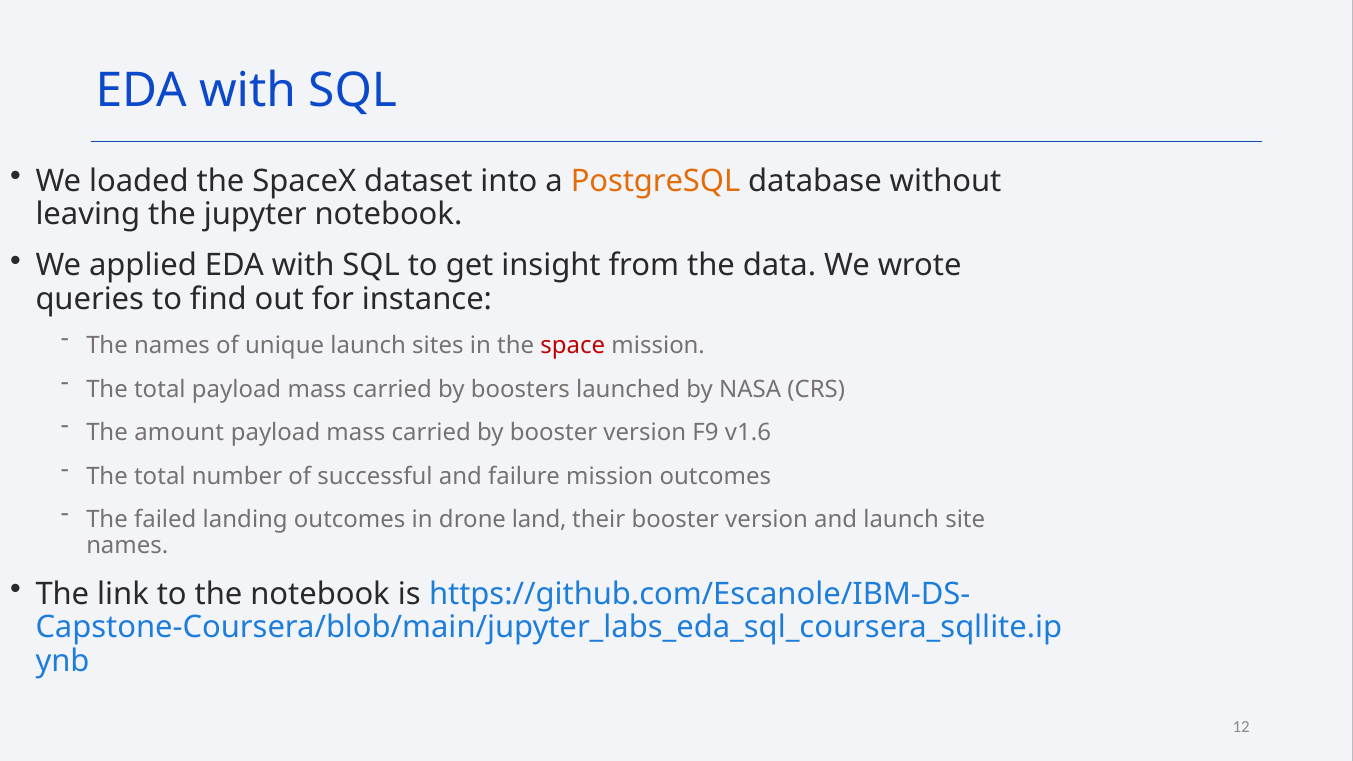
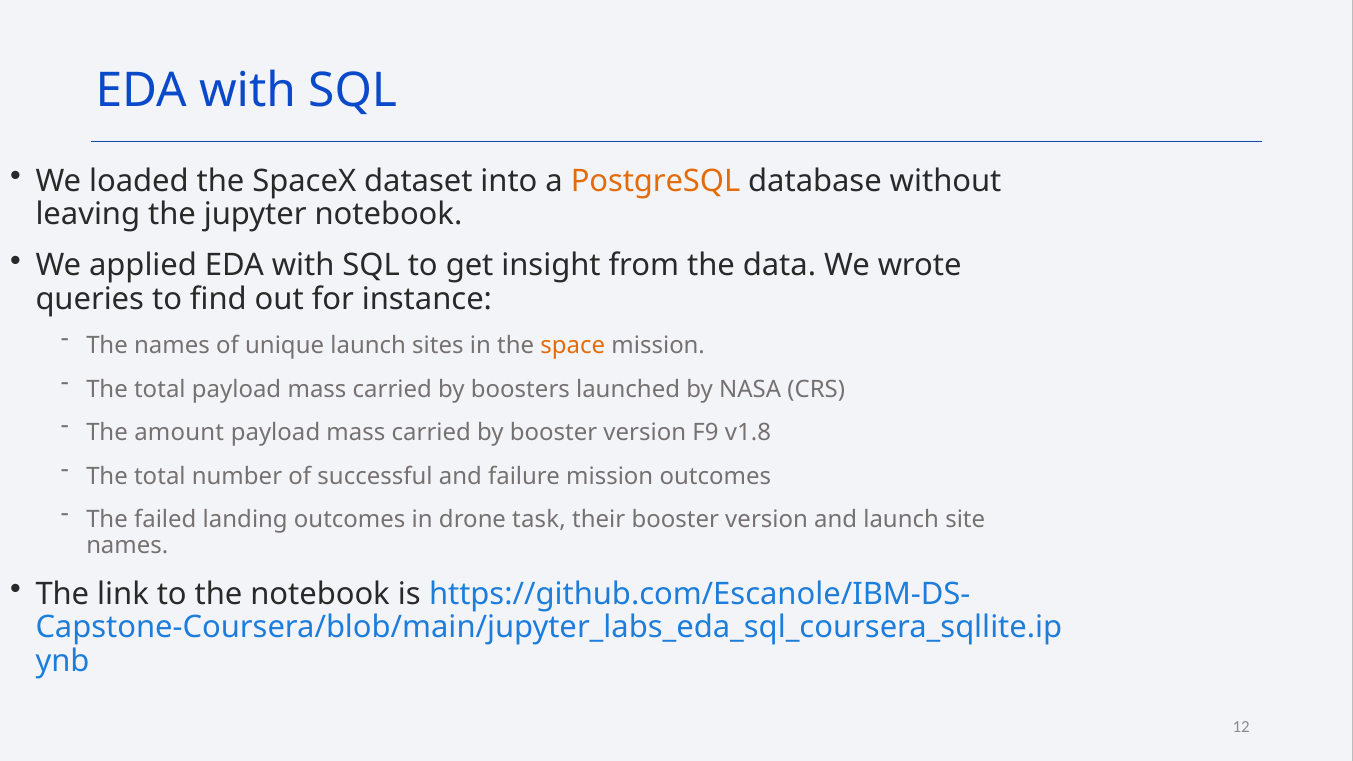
space colour: red -> orange
v1.6: v1.6 -> v1.8
land: land -> task
